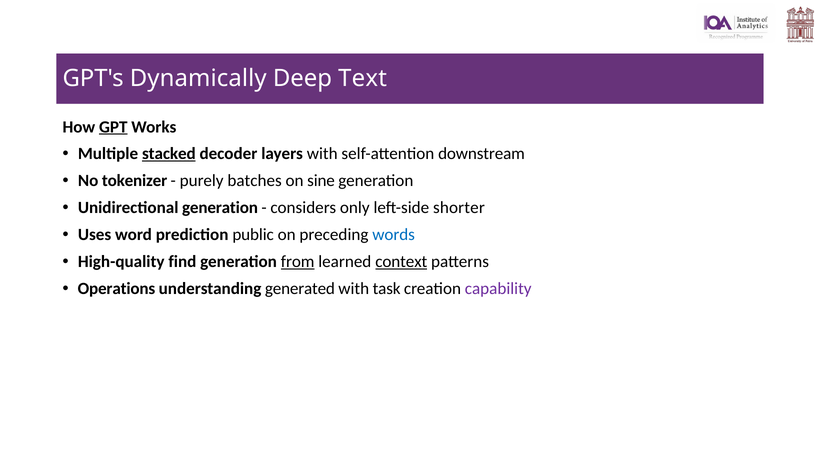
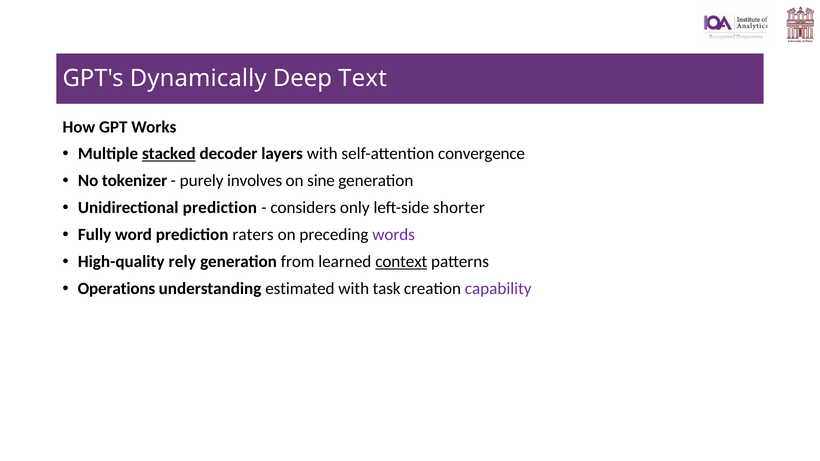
GPT underline: present -> none
downstream: downstream -> convergence
batches: batches -> involves
Unidirectional generation: generation -> prediction
Uses: Uses -> Fully
public: public -> raters
words colour: blue -> purple
find: find -> rely
from underline: present -> none
generated: generated -> estimated
